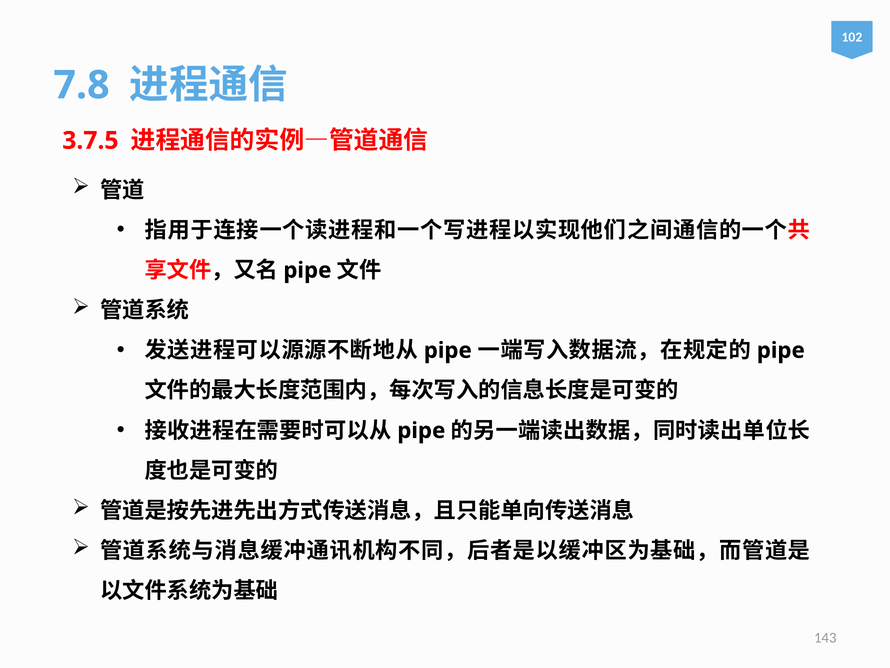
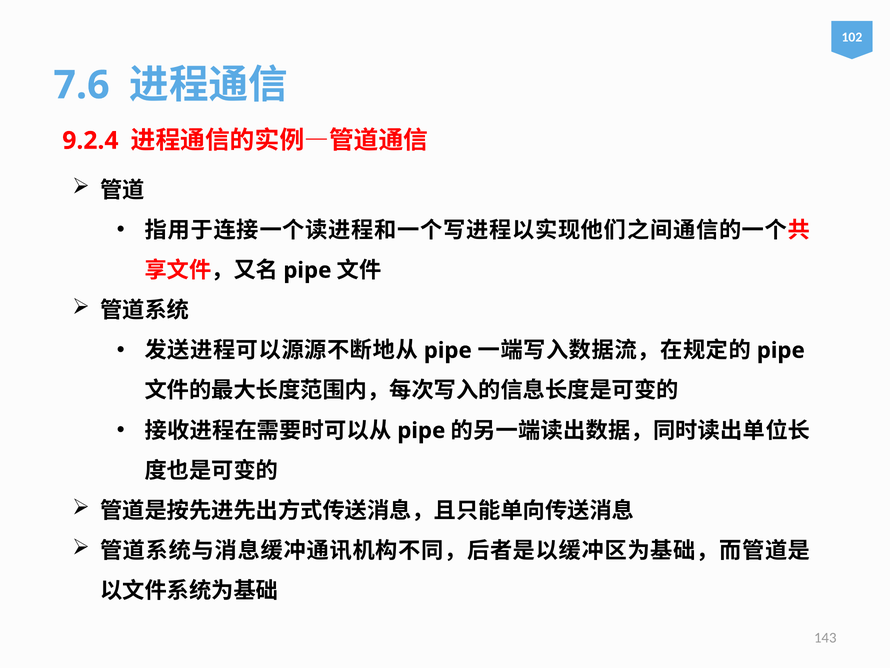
7.8: 7.8 -> 7.6
3.7.5: 3.7.5 -> 9.2.4
